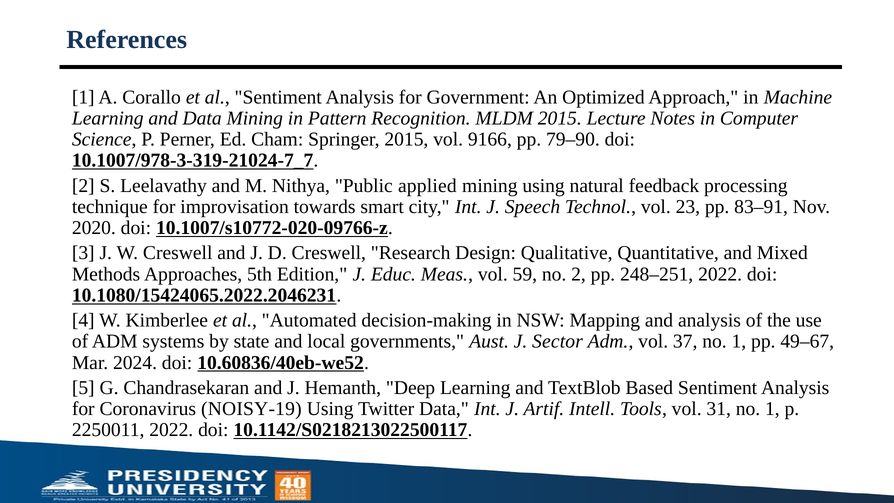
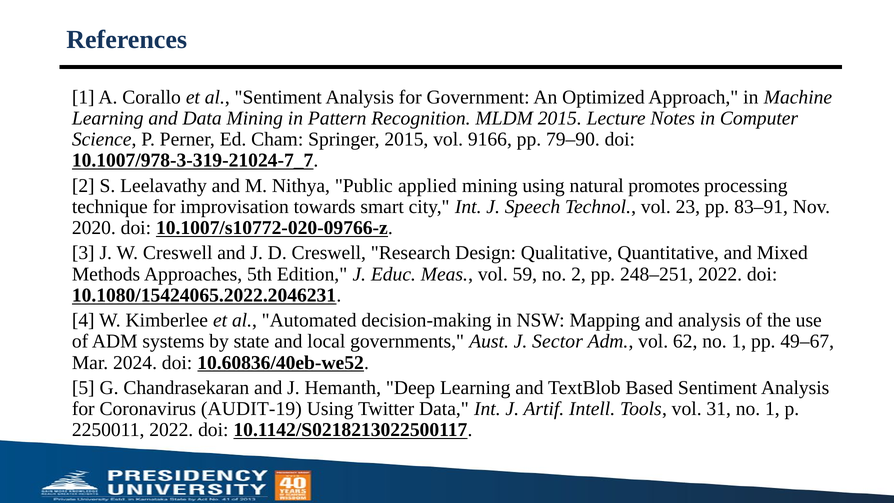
feedback: feedback -> promotes
37: 37 -> 62
NOISY-19: NOISY-19 -> AUDIT-19
